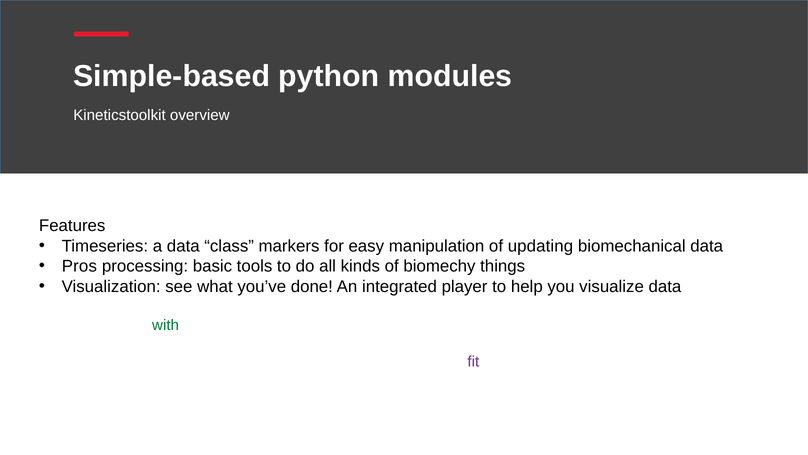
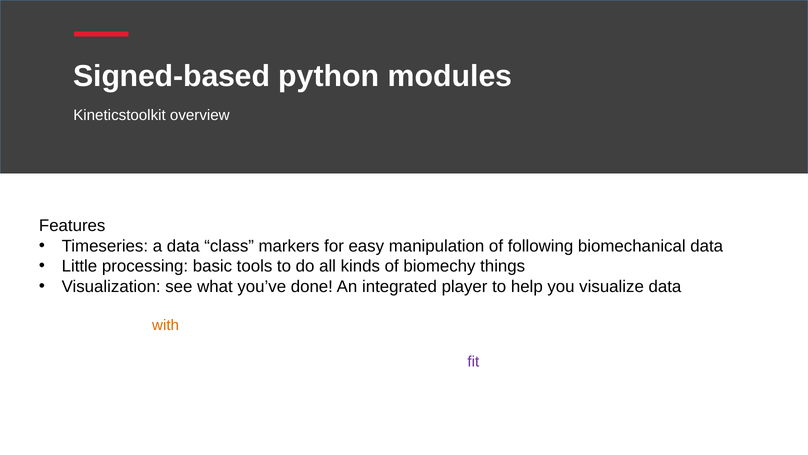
Simple-based: Simple-based -> Signed-based
updating: updating -> following
Pros at (79, 266): Pros -> Little
with at (166, 325) colour: green -> orange
